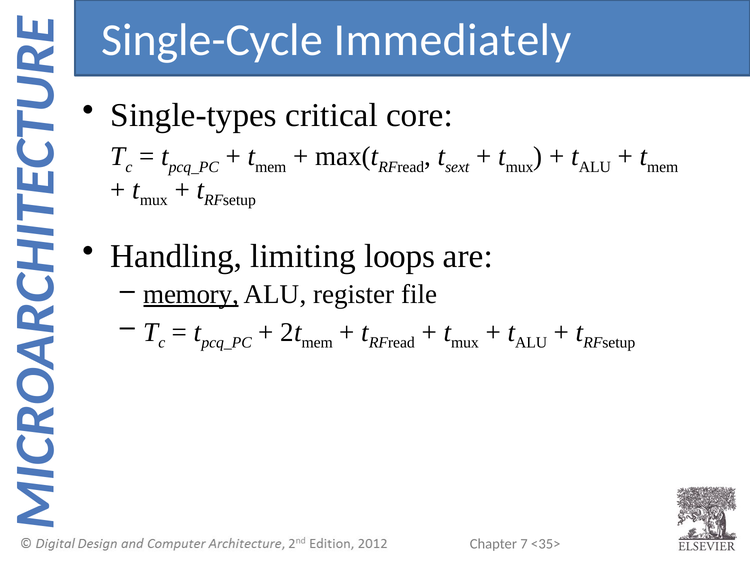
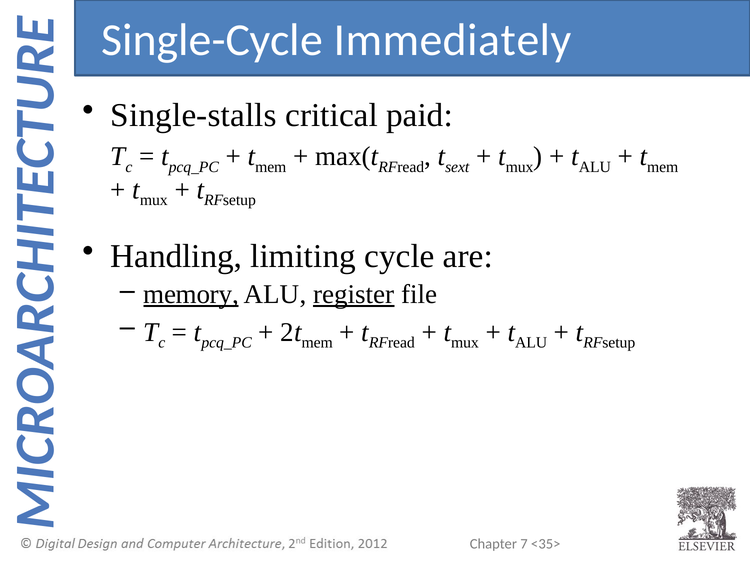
Single-types: Single-types -> Single-stalls
core: core -> paid
loops: loops -> cycle
register underline: none -> present
